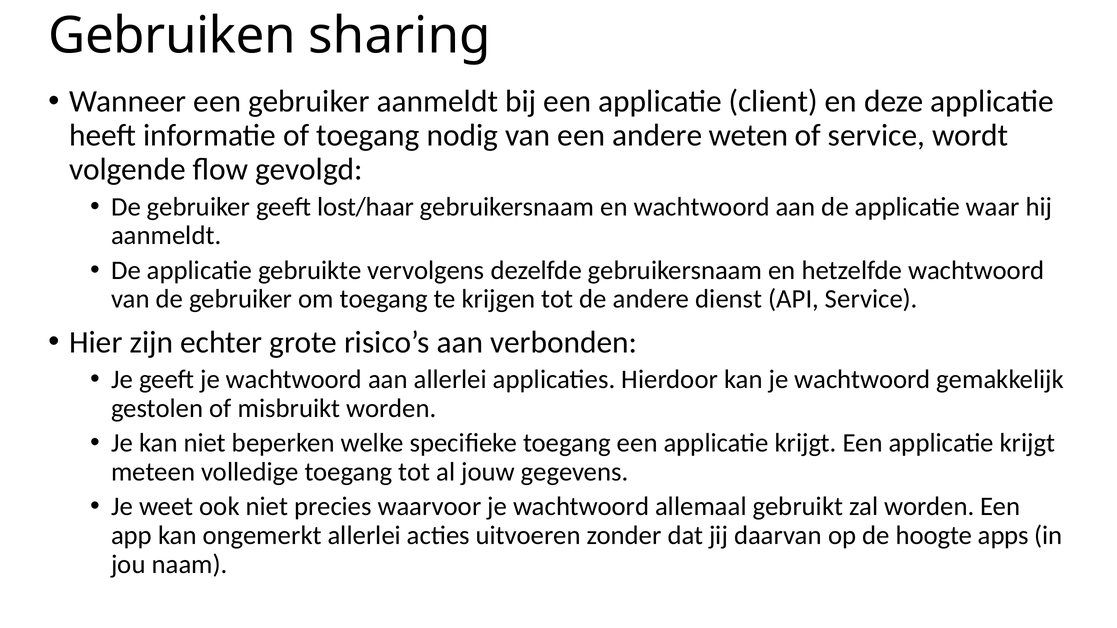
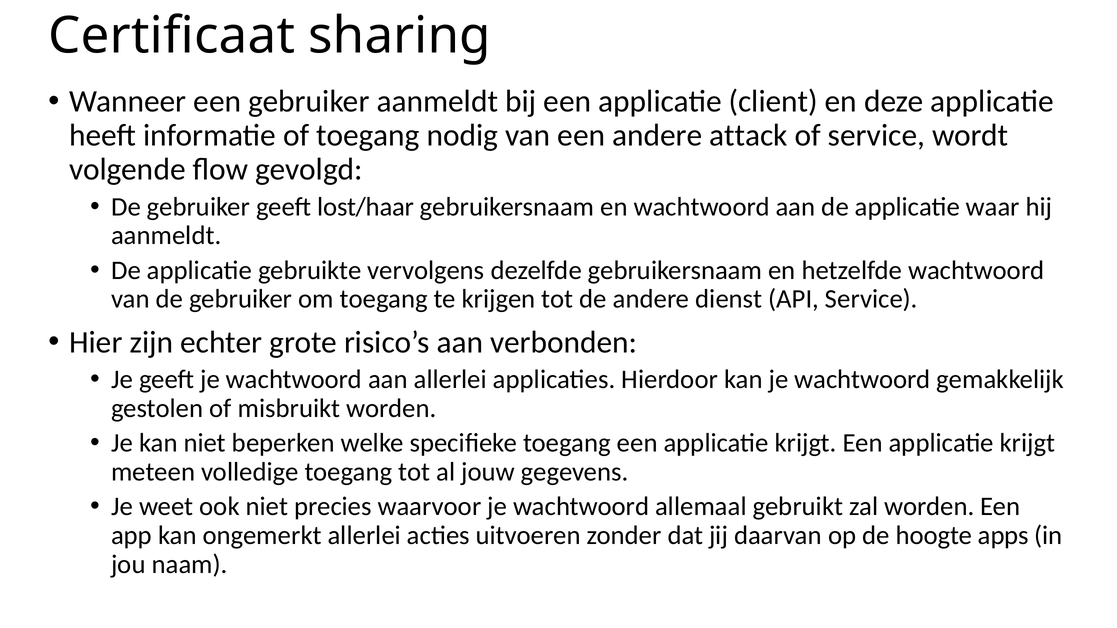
Gebruiken: Gebruiken -> Certificaat
weten: weten -> attack
